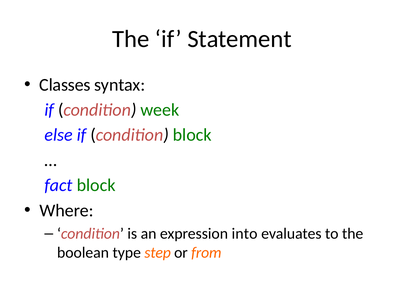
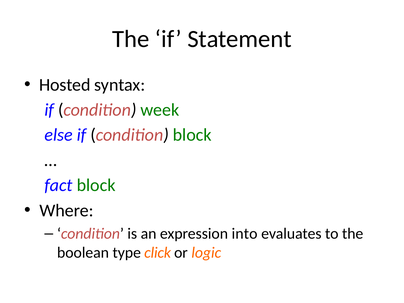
Classes: Classes -> Hosted
step: step -> click
from: from -> logic
